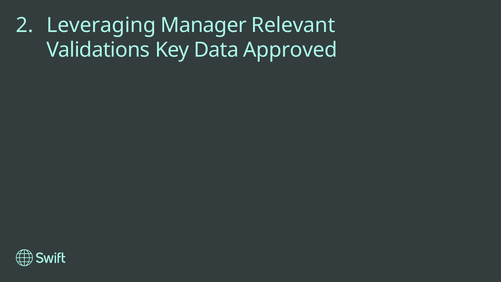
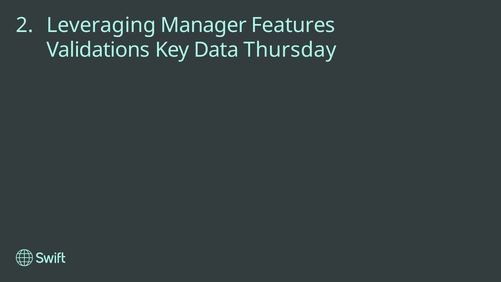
Relevant: Relevant -> Features
Approved: Approved -> Thursday
